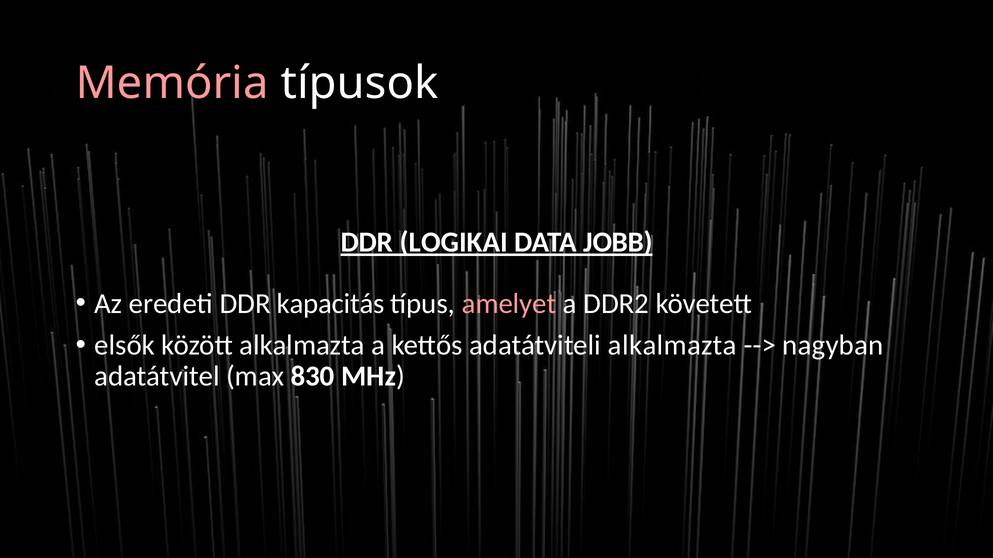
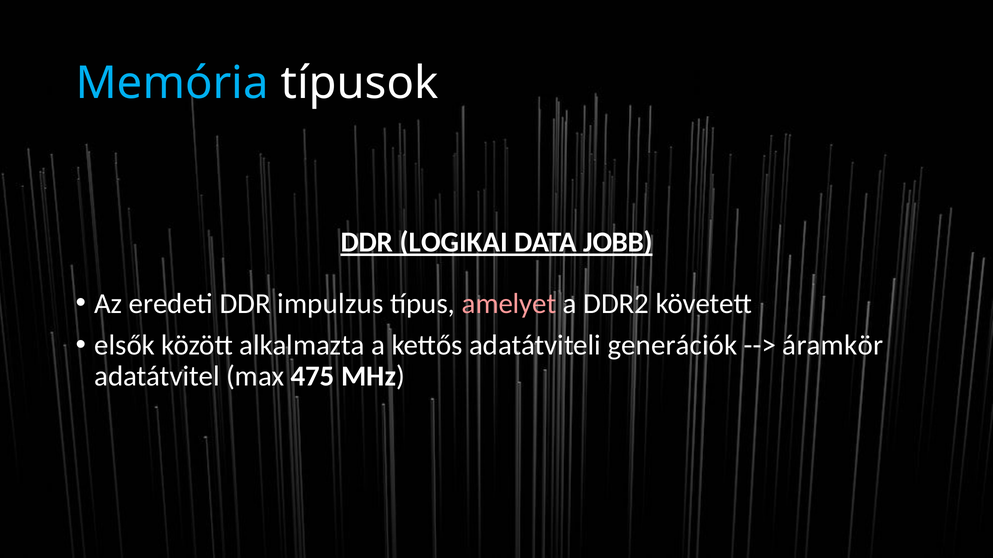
Memória colour: pink -> light blue
kapacitás: kapacitás -> impulzus
adatátviteli alkalmazta: alkalmazta -> generációk
nagyban: nagyban -> áramkör
830: 830 -> 475
